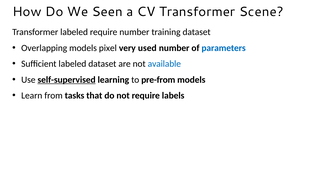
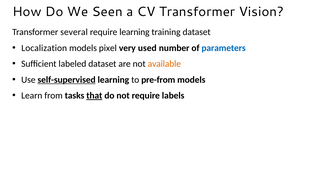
Scene: Scene -> Vision
Transformer labeled: labeled -> several
require number: number -> learning
Overlapping: Overlapping -> Localization
available colour: blue -> orange
that underline: none -> present
